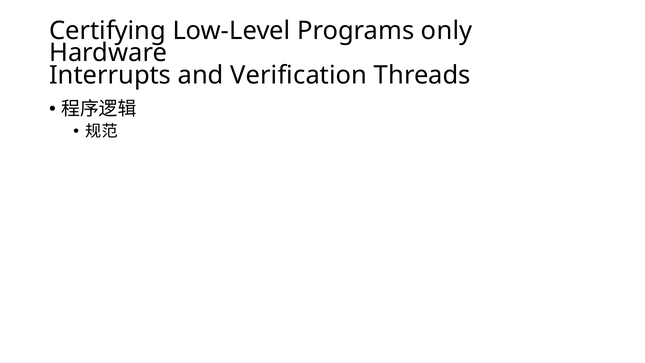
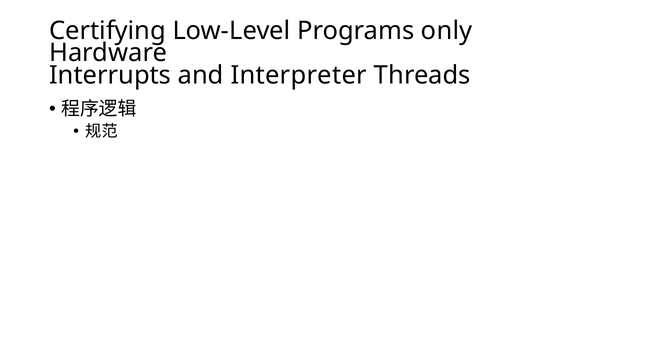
Verification: Verification -> Interpreter
